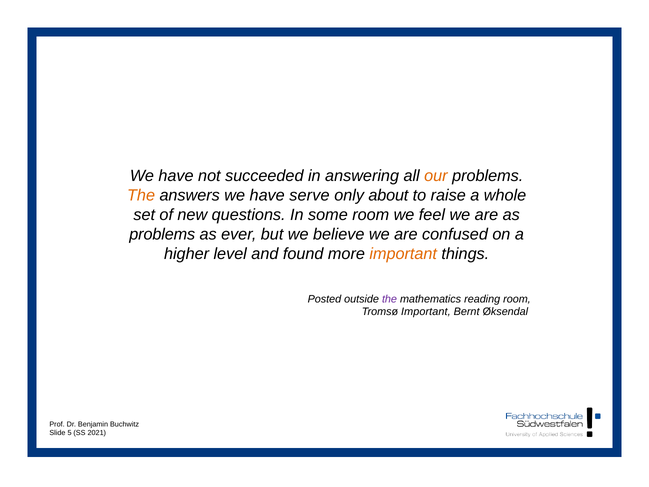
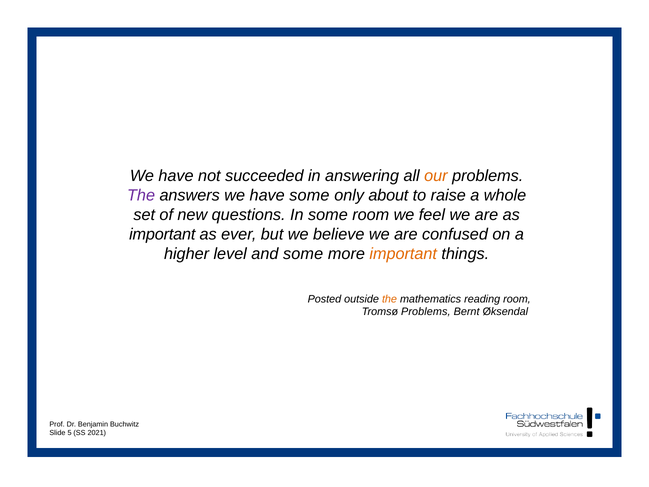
The at (141, 195) colour: orange -> purple
have serve: serve -> some
problems at (162, 234): problems -> important
and found: found -> some
the at (389, 299) colour: purple -> orange
Tromsø Important: Important -> Problems
